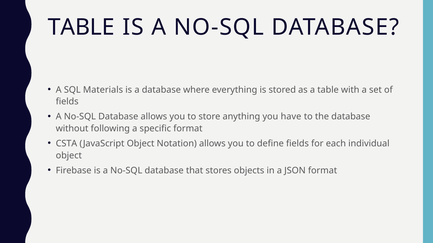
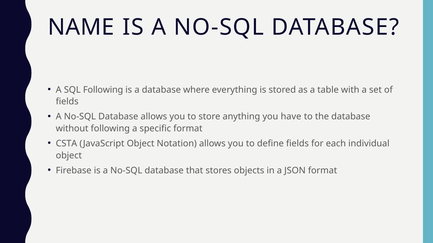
TABLE at (81, 27): TABLE -> NAME
SQL Materials: Materials -> Following
